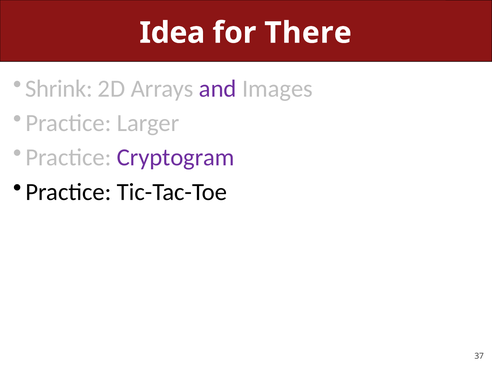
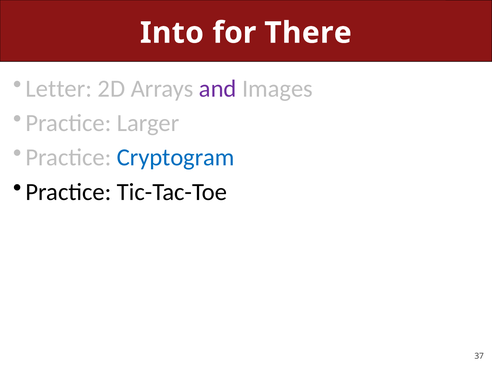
Idea: Idea -> Into
Shrink: Shrink -> Letter
Cryptogram colour: purple -> blue
